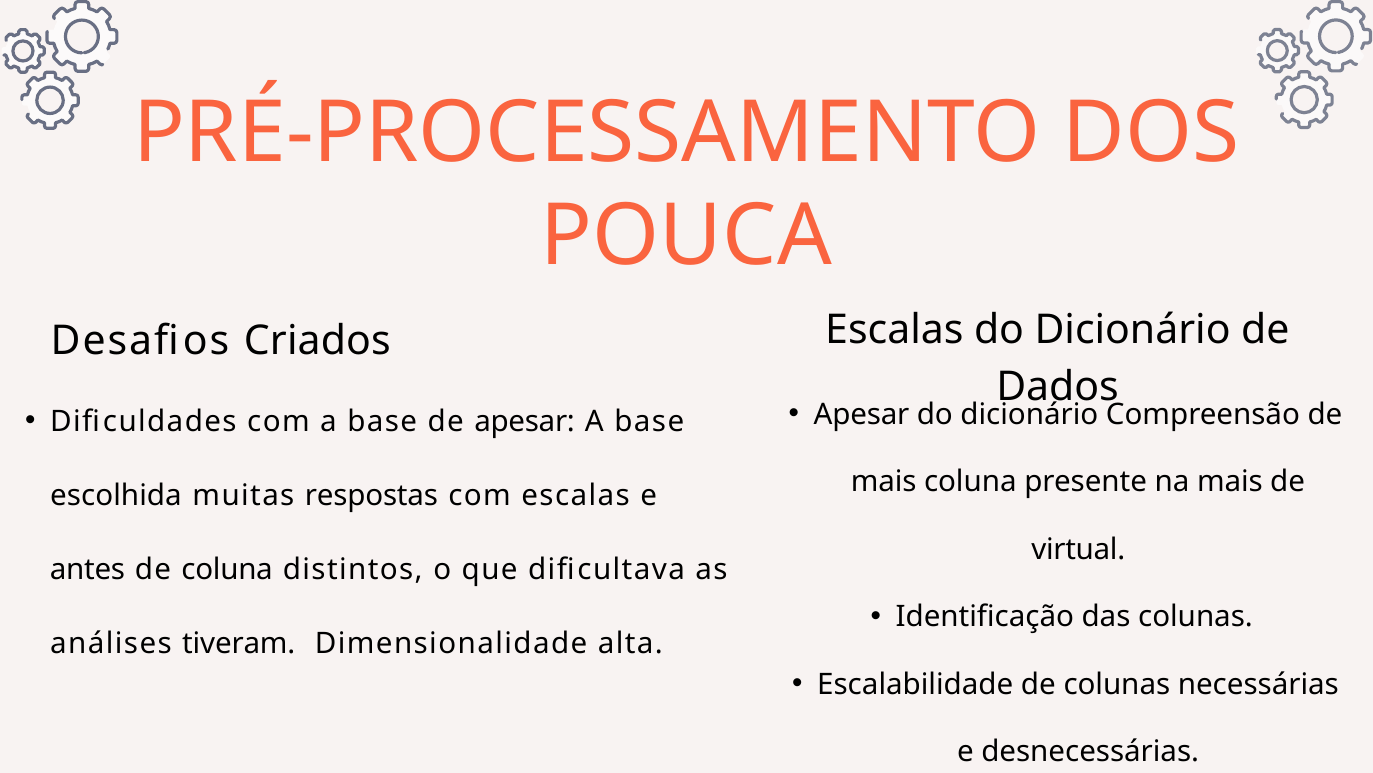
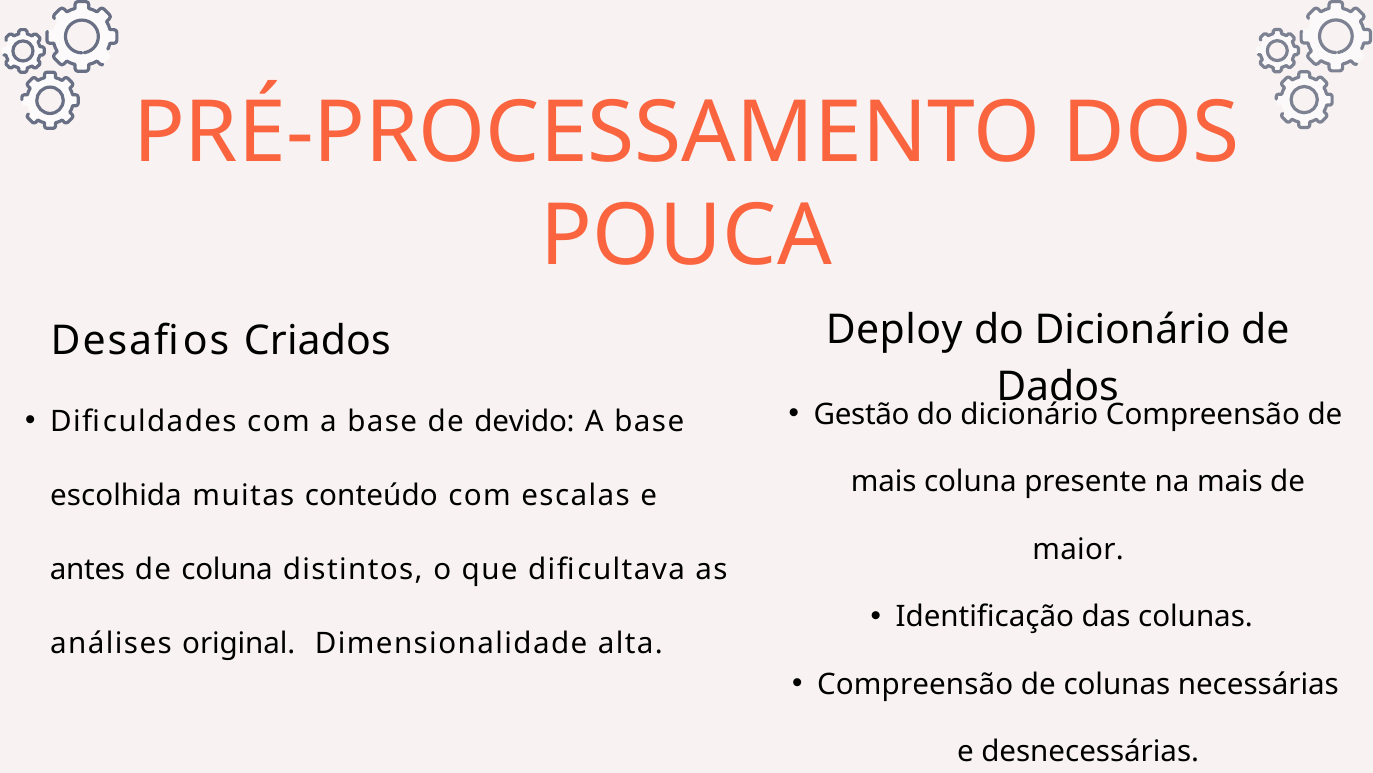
Escalas at (894, 330): Escalas -> Deploy
Apesar at (862, 414): Apesar -> Gestão
de apesar: apesar -> devido
respostas: respostas -> conteúdo
virtual: virtual -> maior
tiveram: tiveram -> original
Escalabilidade at (915, 684): Escalabilidade -> Compreensão
